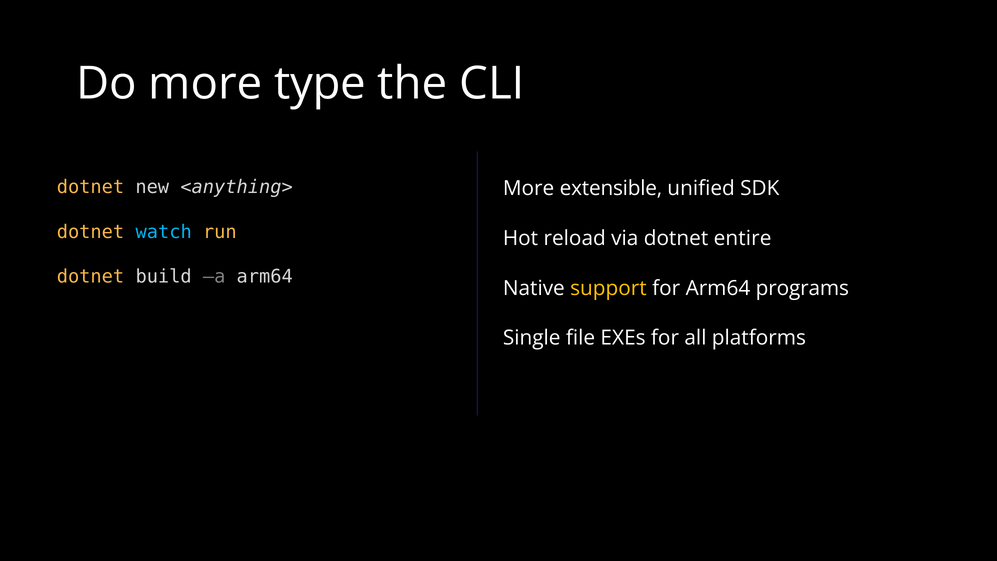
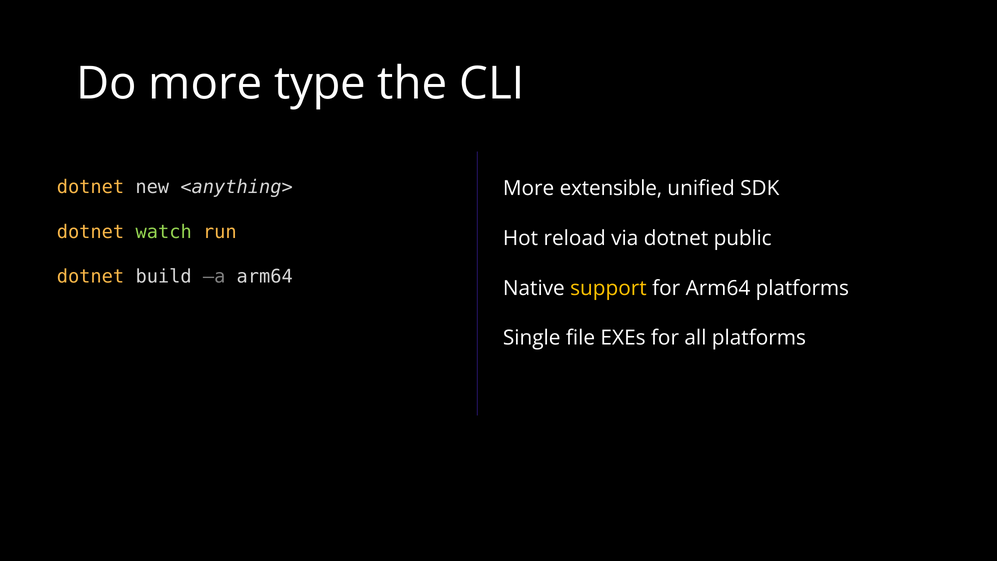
watch colour: light blue -> light green
entire: entire -> public
Arm64 programs: programs -> platforms
